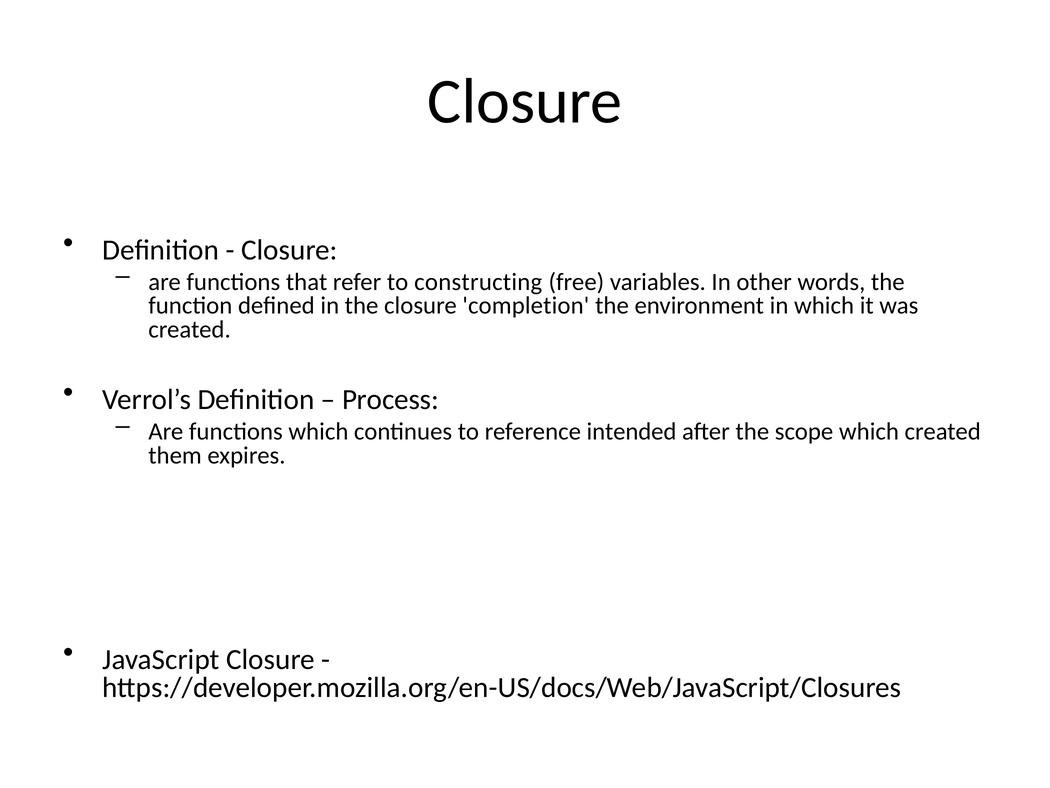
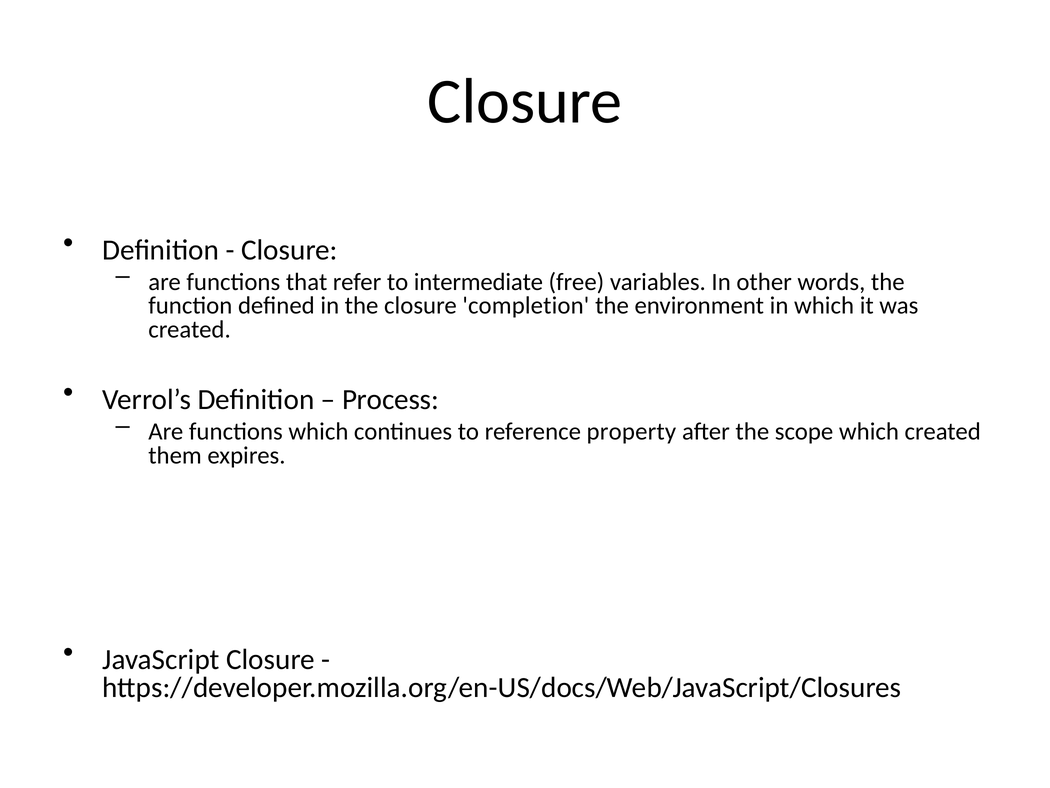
constructing: constructing -> intermediate
intended: intended -> property
